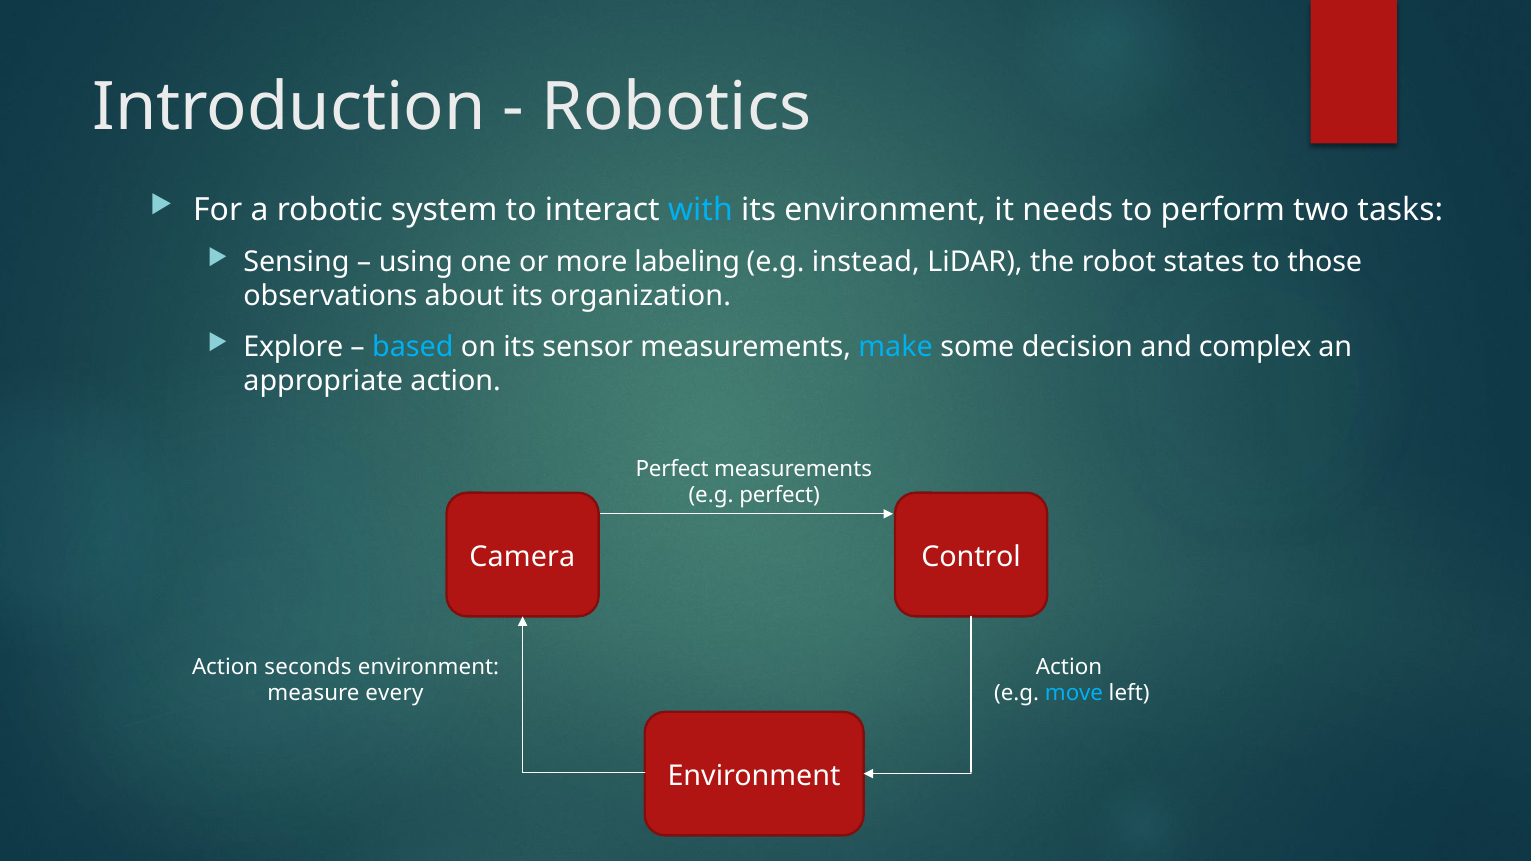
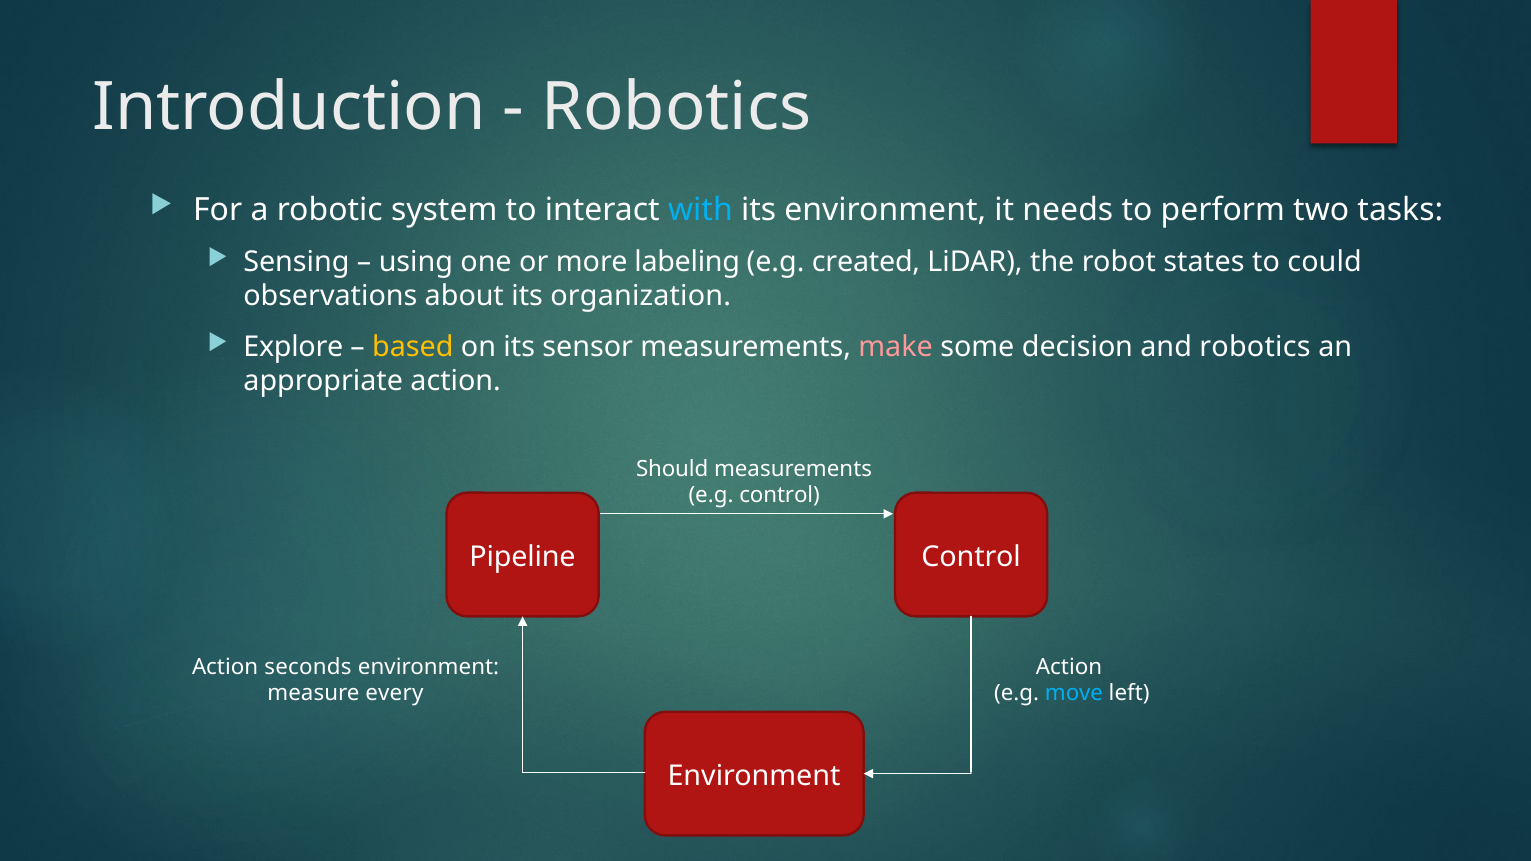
instead: instead -> created
those: those -> could
based colour: light blue -> yellow
make colour: light blue -> pink
and complex: complex -> robotics
Perfect at (672, 469): Perfect -> Should
e.g perfect: perfect -> control
Camera: Camera -> Pipeline
